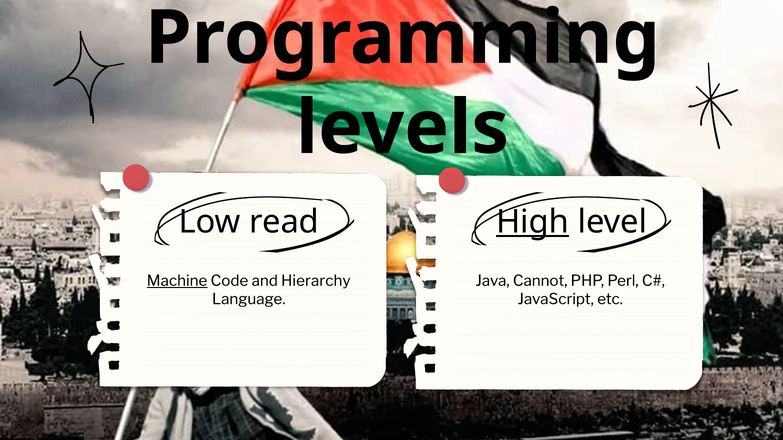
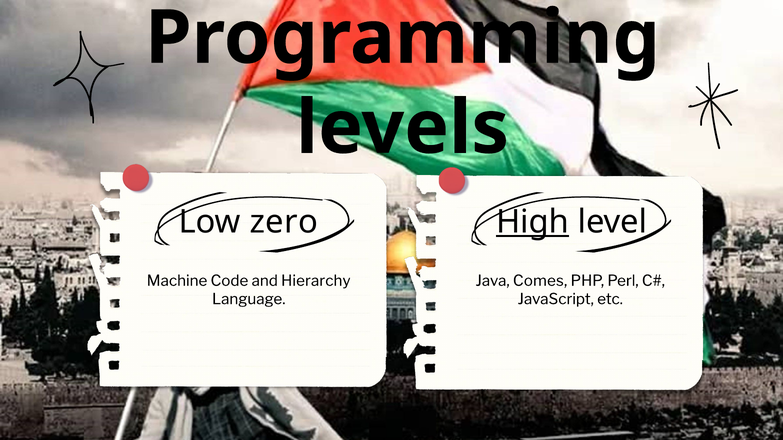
read: read -> zero
Machine underline: present -> none
Cannot: Cannot -> Comes
